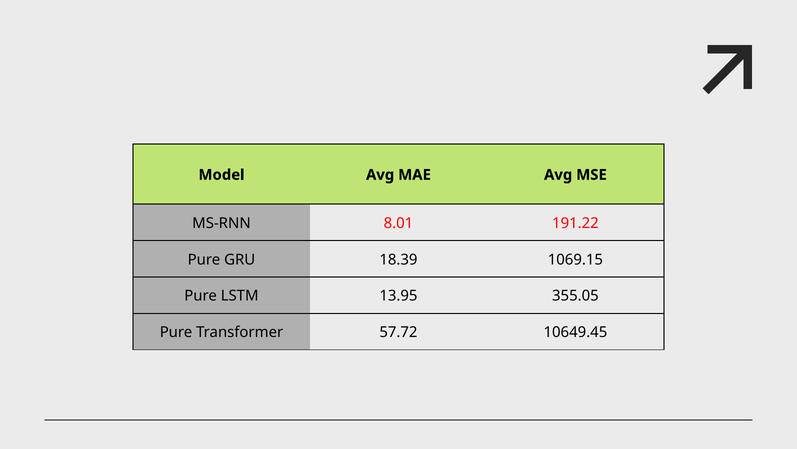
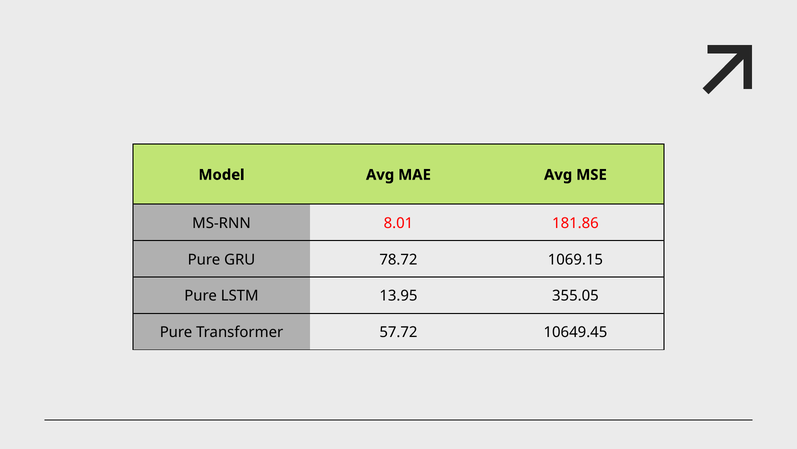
191.22: 191.22 -> 181.86
18.39: 18.39 -> 78.72
